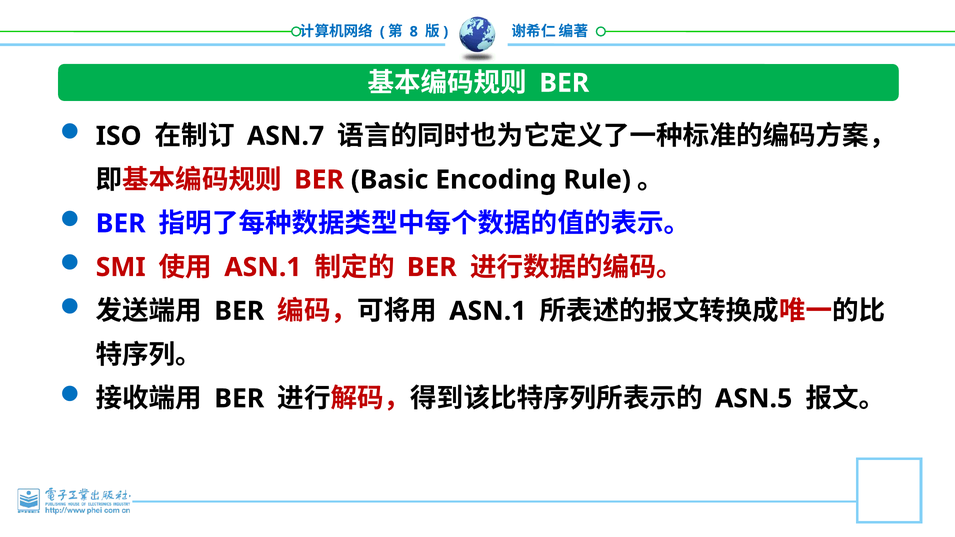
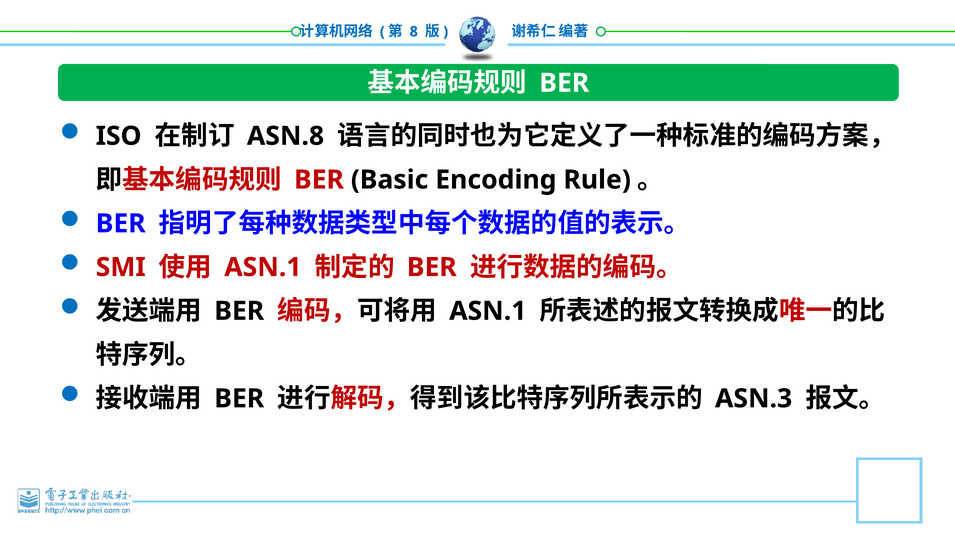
ASN.7: ASN.7 -> ASN.8
ASN.5: ASN.5 -> ASN.3
